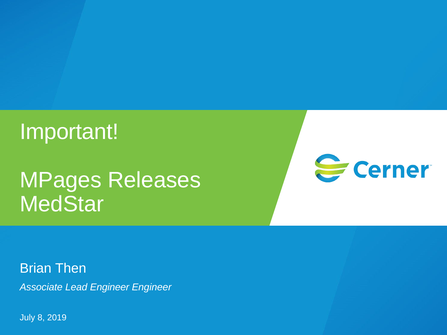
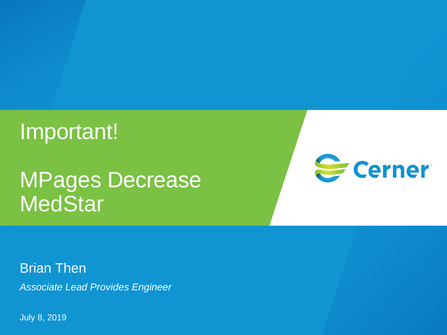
Releases: Releases -> Decrease
Lead Engineer: Engineer -> Provides
